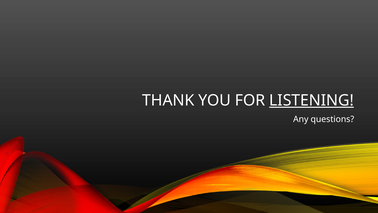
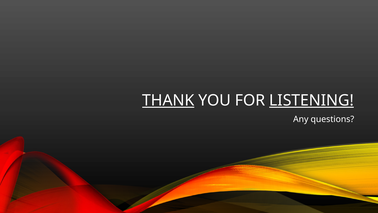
THANK underline: none -> present
